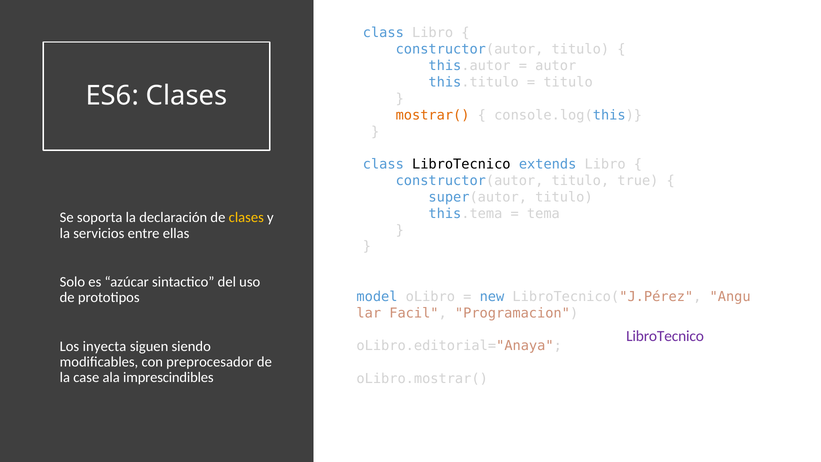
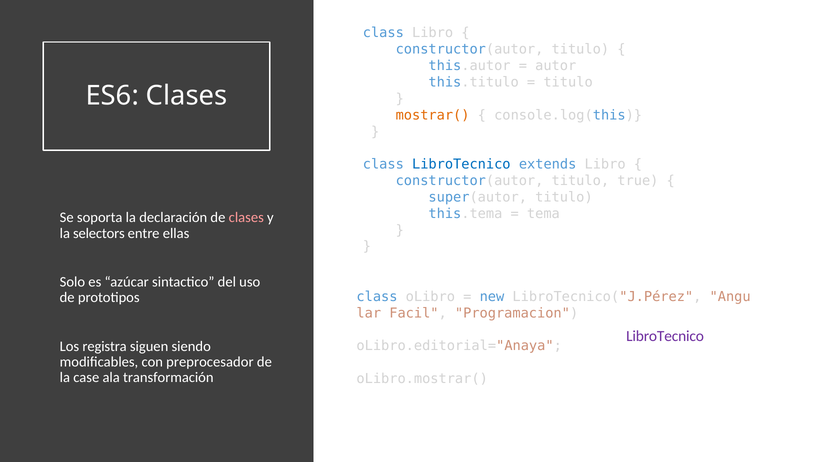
LibroTecnico at (461, 164) colour: black -> blue
clases at (246, 218) colour: yellow -> pink
servicios: servicios -> selectors
model at (377, 297): model -> class
inyecta: inyecta -> registra
imprescindibles: imprescindibles -> transformación
